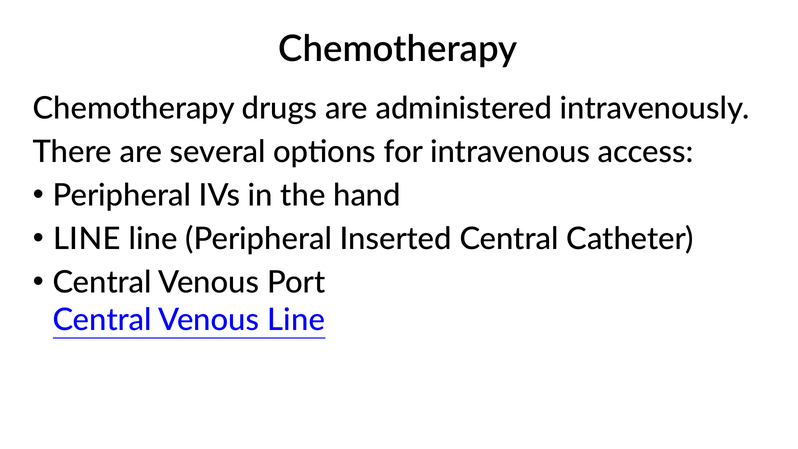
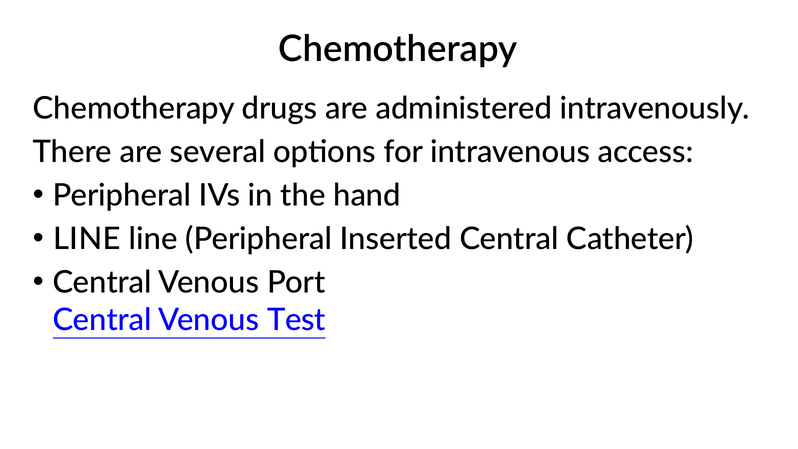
Venous Line: Line -> Test
